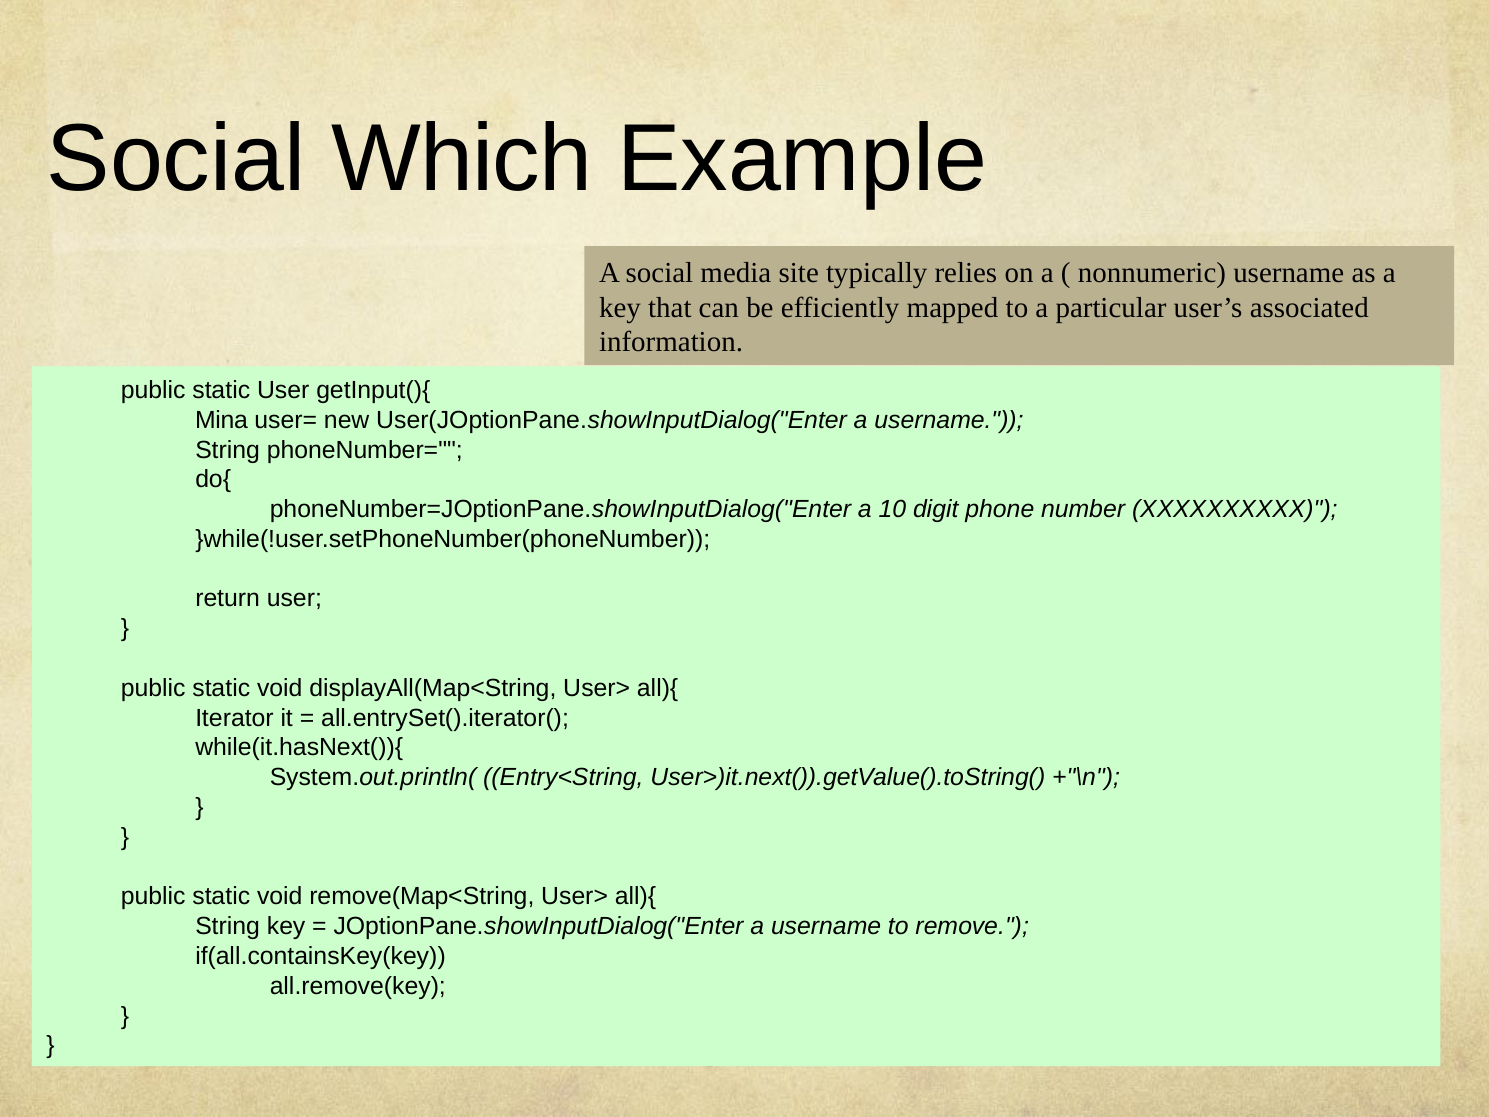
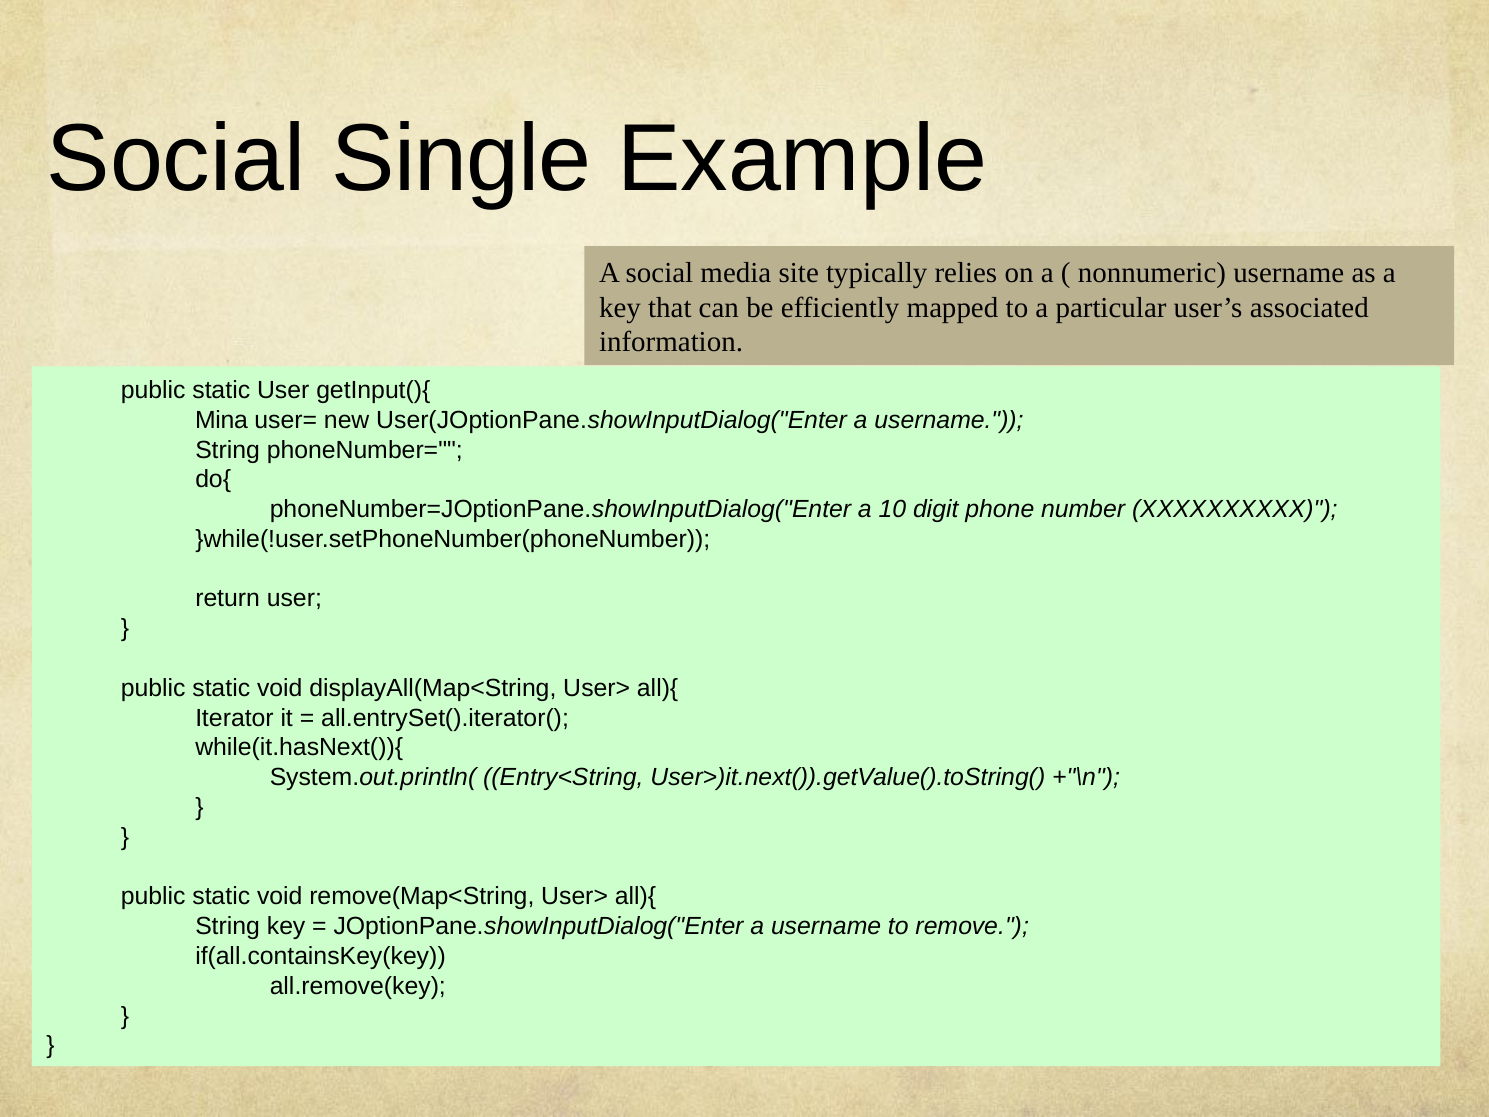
Which: Which -> Single
